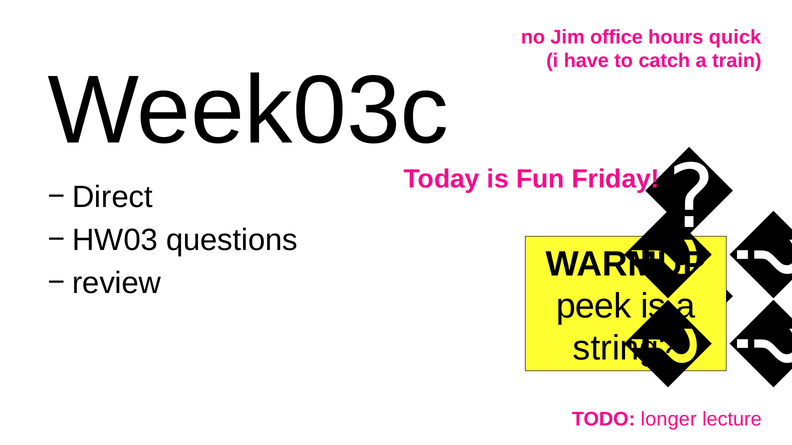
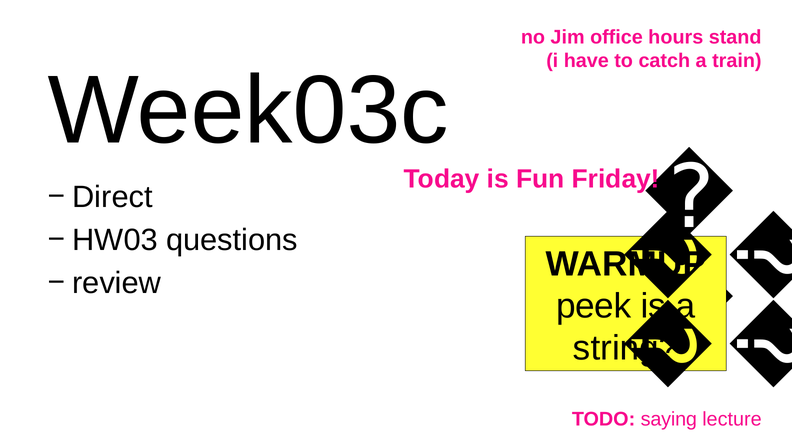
quick: quick -> stand
longer: longer -> saying
